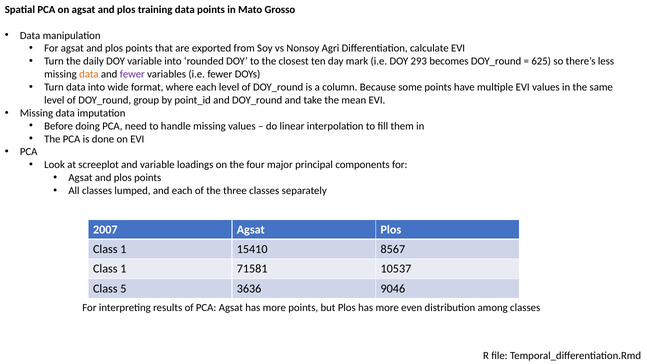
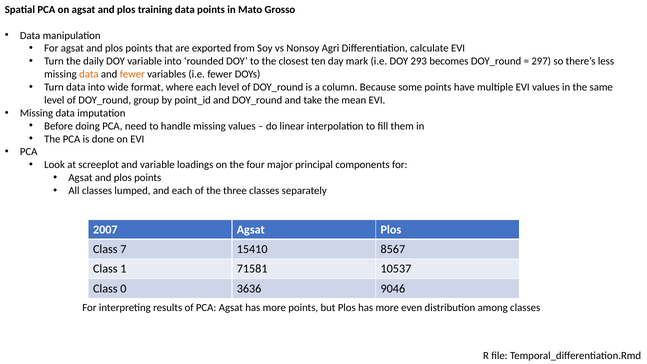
625: 625 -> 297
fewer at (132, 74) colour: purple -> orange
1 at (123, 249): 1 -> 7
5: 5 -> 0
